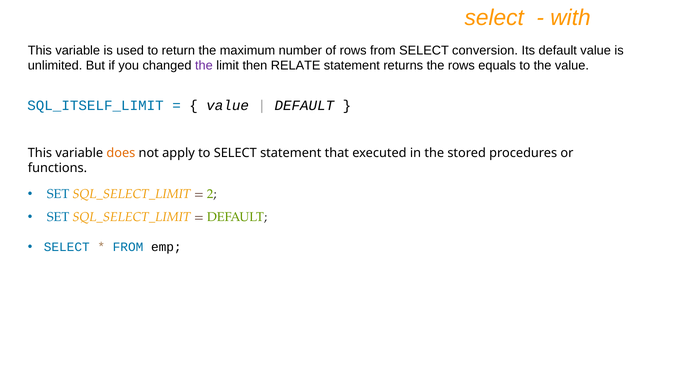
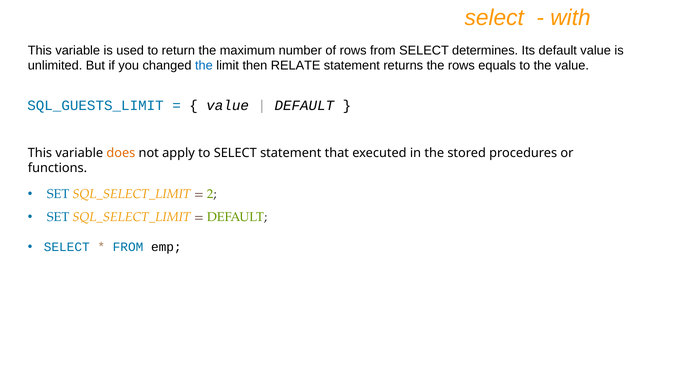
conversion: conversion -> determines
the at (204, 66) colour: purple -> blue
SQL_ITSELF_LIMIT: SQL_ITSELF_LIMIT -> SQL_GUESTS_LIMIT
